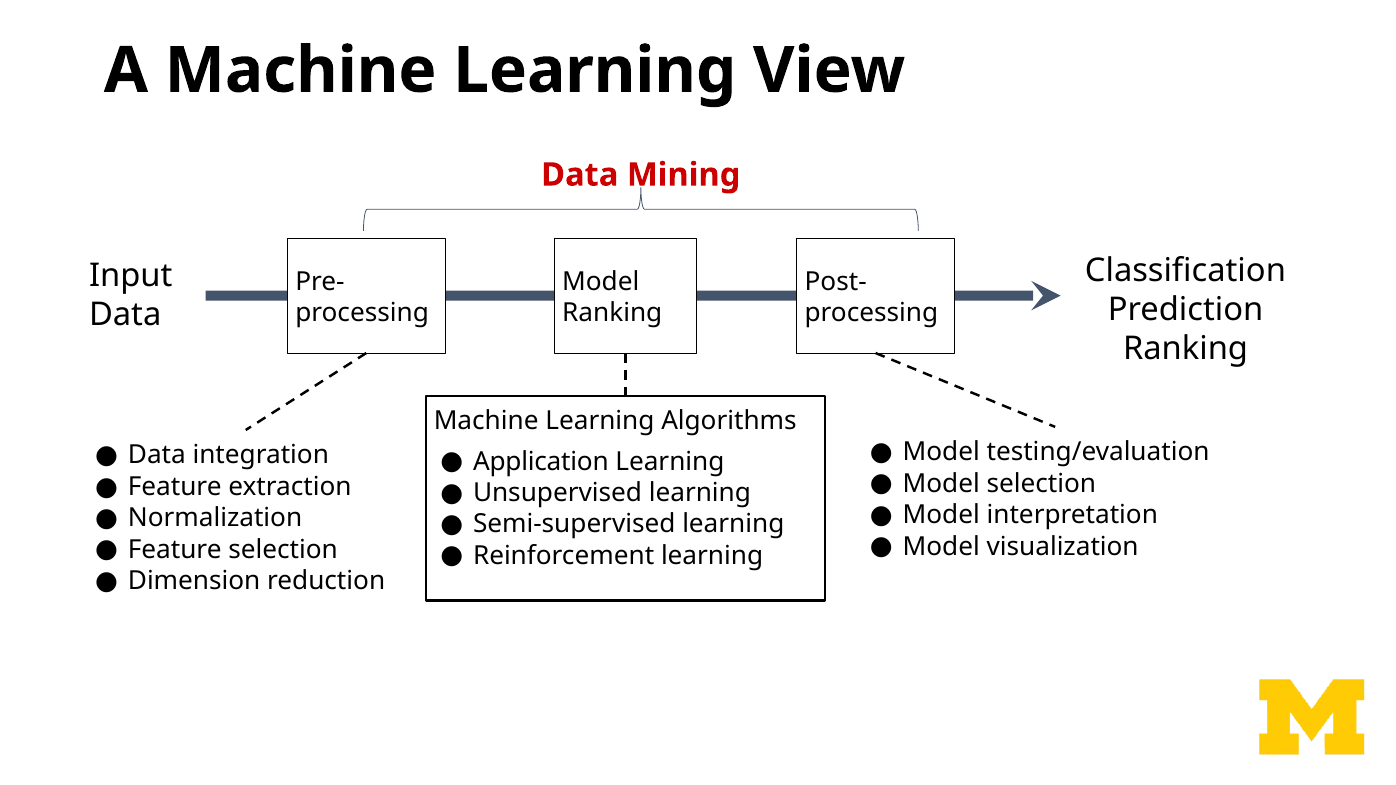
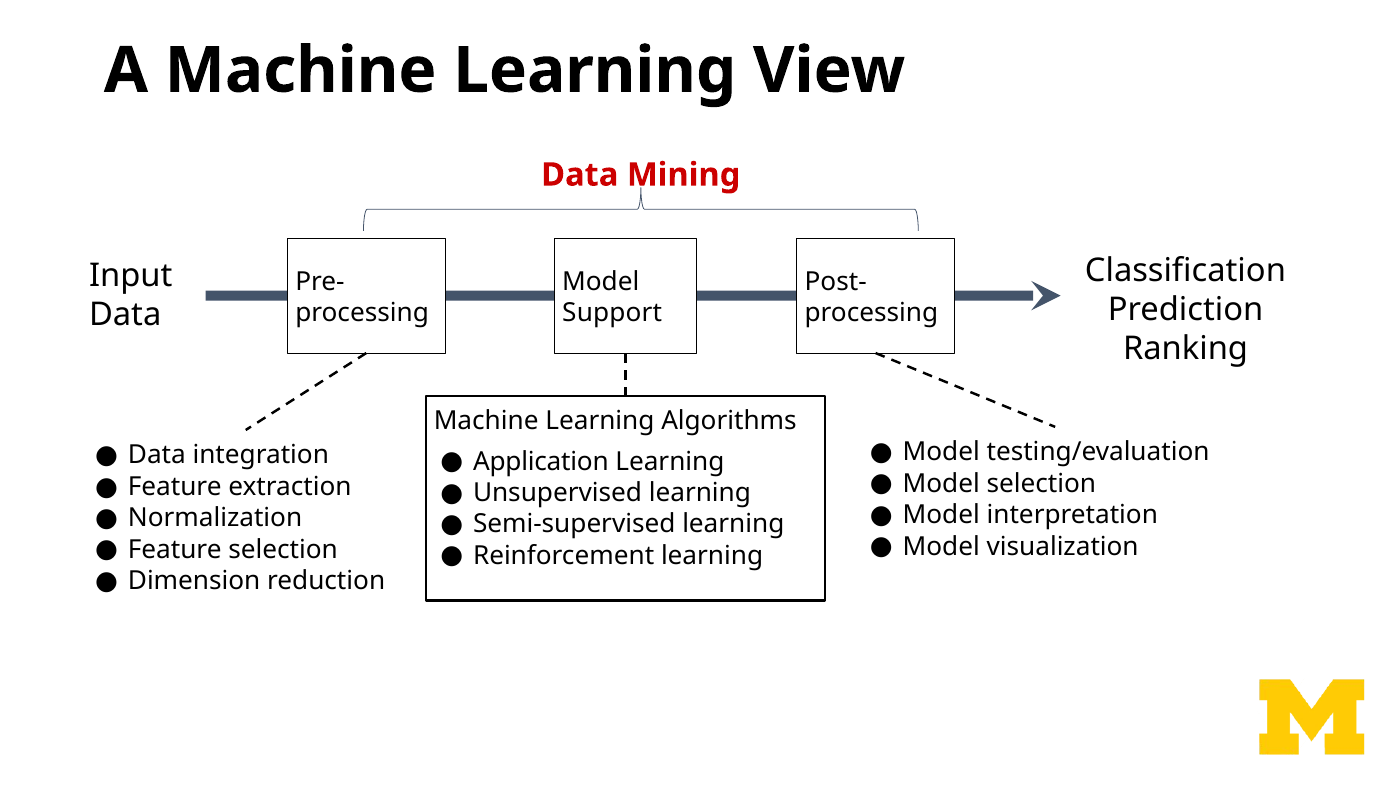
Ranking at (612, 313): Ranking -> Support
